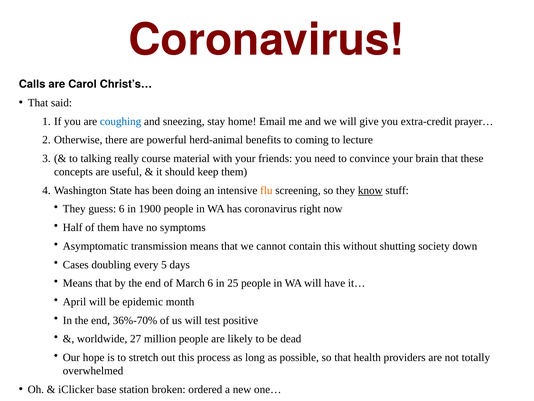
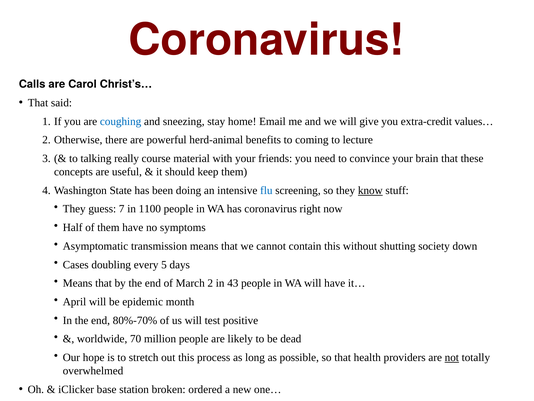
prayer…: prayer… -> values…
flu colour: orange -> blue
guess 6: 6 -> 7
1900: 1900 -> 1100
March 6: 6 -> 2
25: 25 -> 43
36%-70%: 36%-70% -> 80%-70%
27: 27 -> 70
not underline: none -> present
